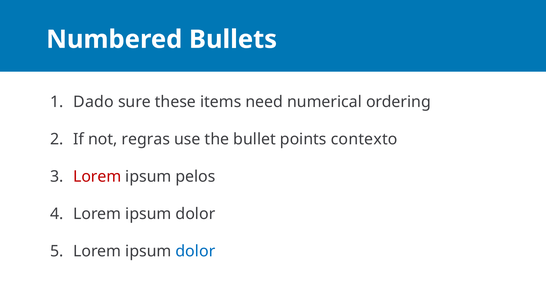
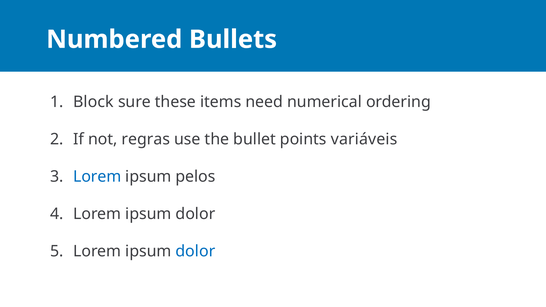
Dado: Dado -> Block
contexto: contexto -> variáveis
Lorem at (97, 177) colour: red -> blue
